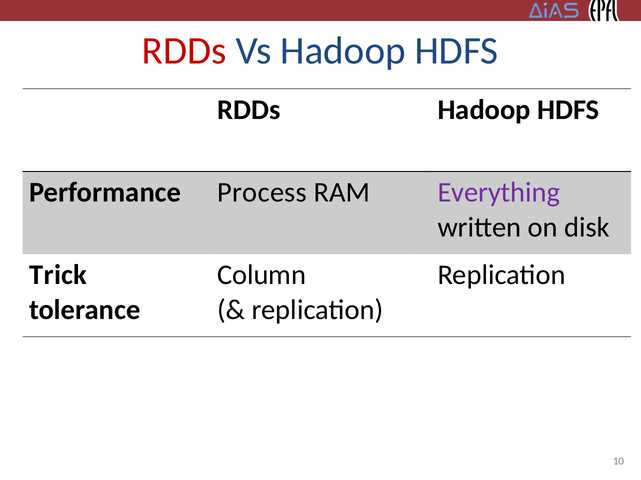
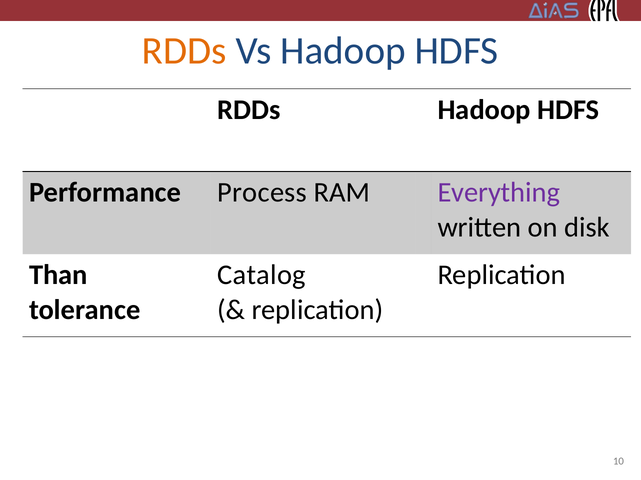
RDDs at (184, 51) colour: red -> orange
Trick: Trick -> Than
Column: Column -> Catalog
